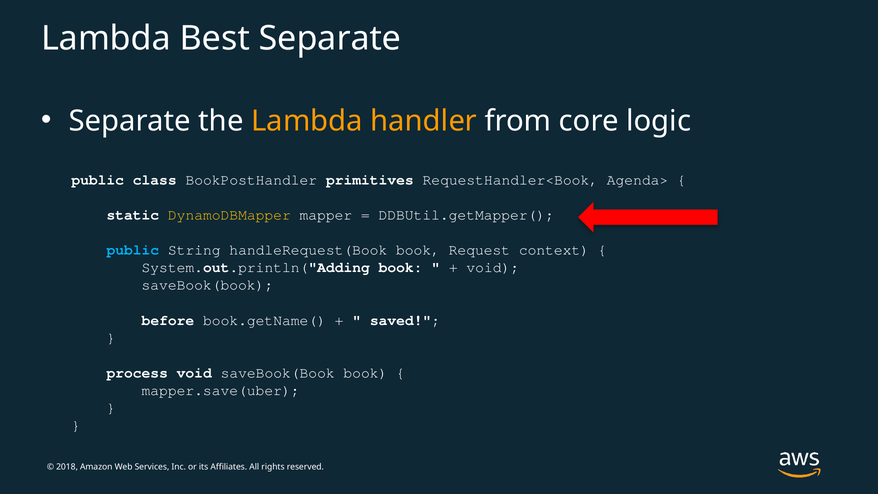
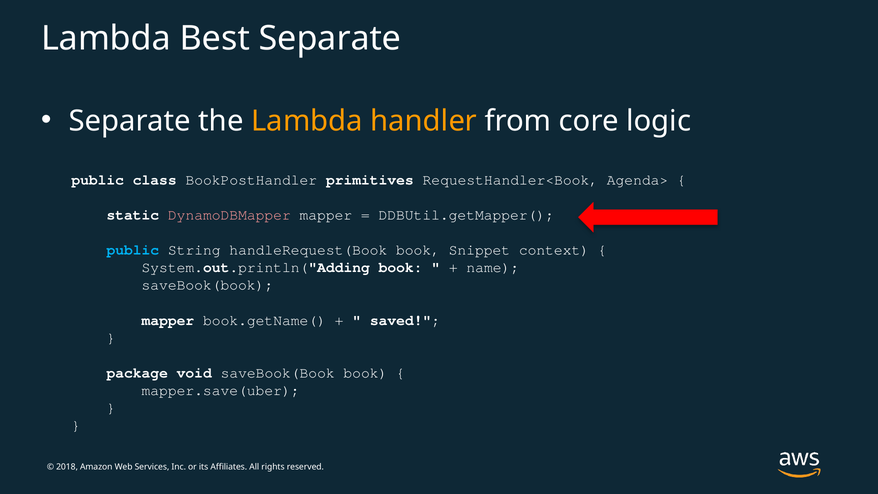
DynamoDBMapper colour: yellow -> pink
Request: Request -> Snippet
void at (493, 267): void -> name
before at (168, 320): before -> mapper
process: process -> package
